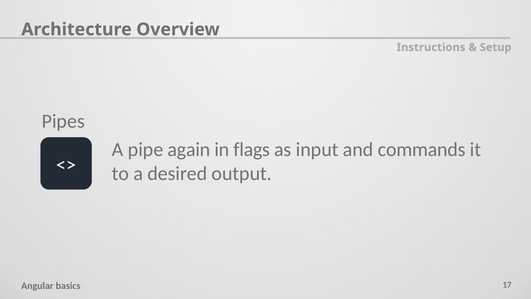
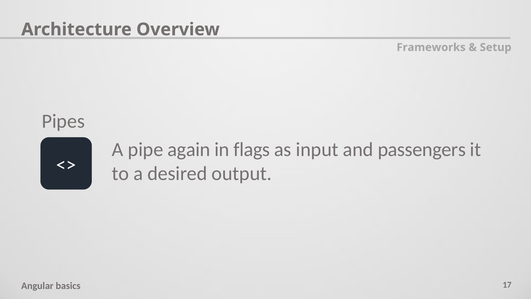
Instructions: Instructions -> Frameworks
commands: commands -> passengers
